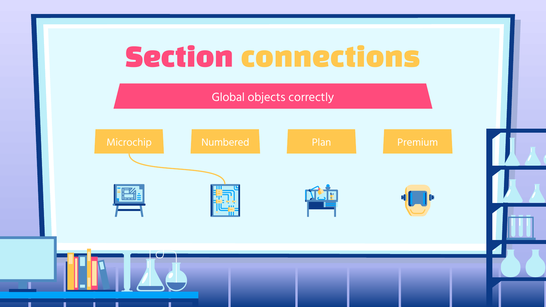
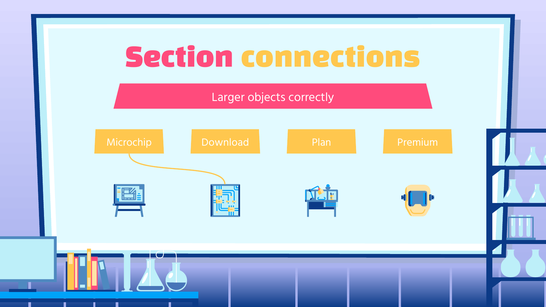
Global: Global -> Larger
Numbered: Numbered -> Download
